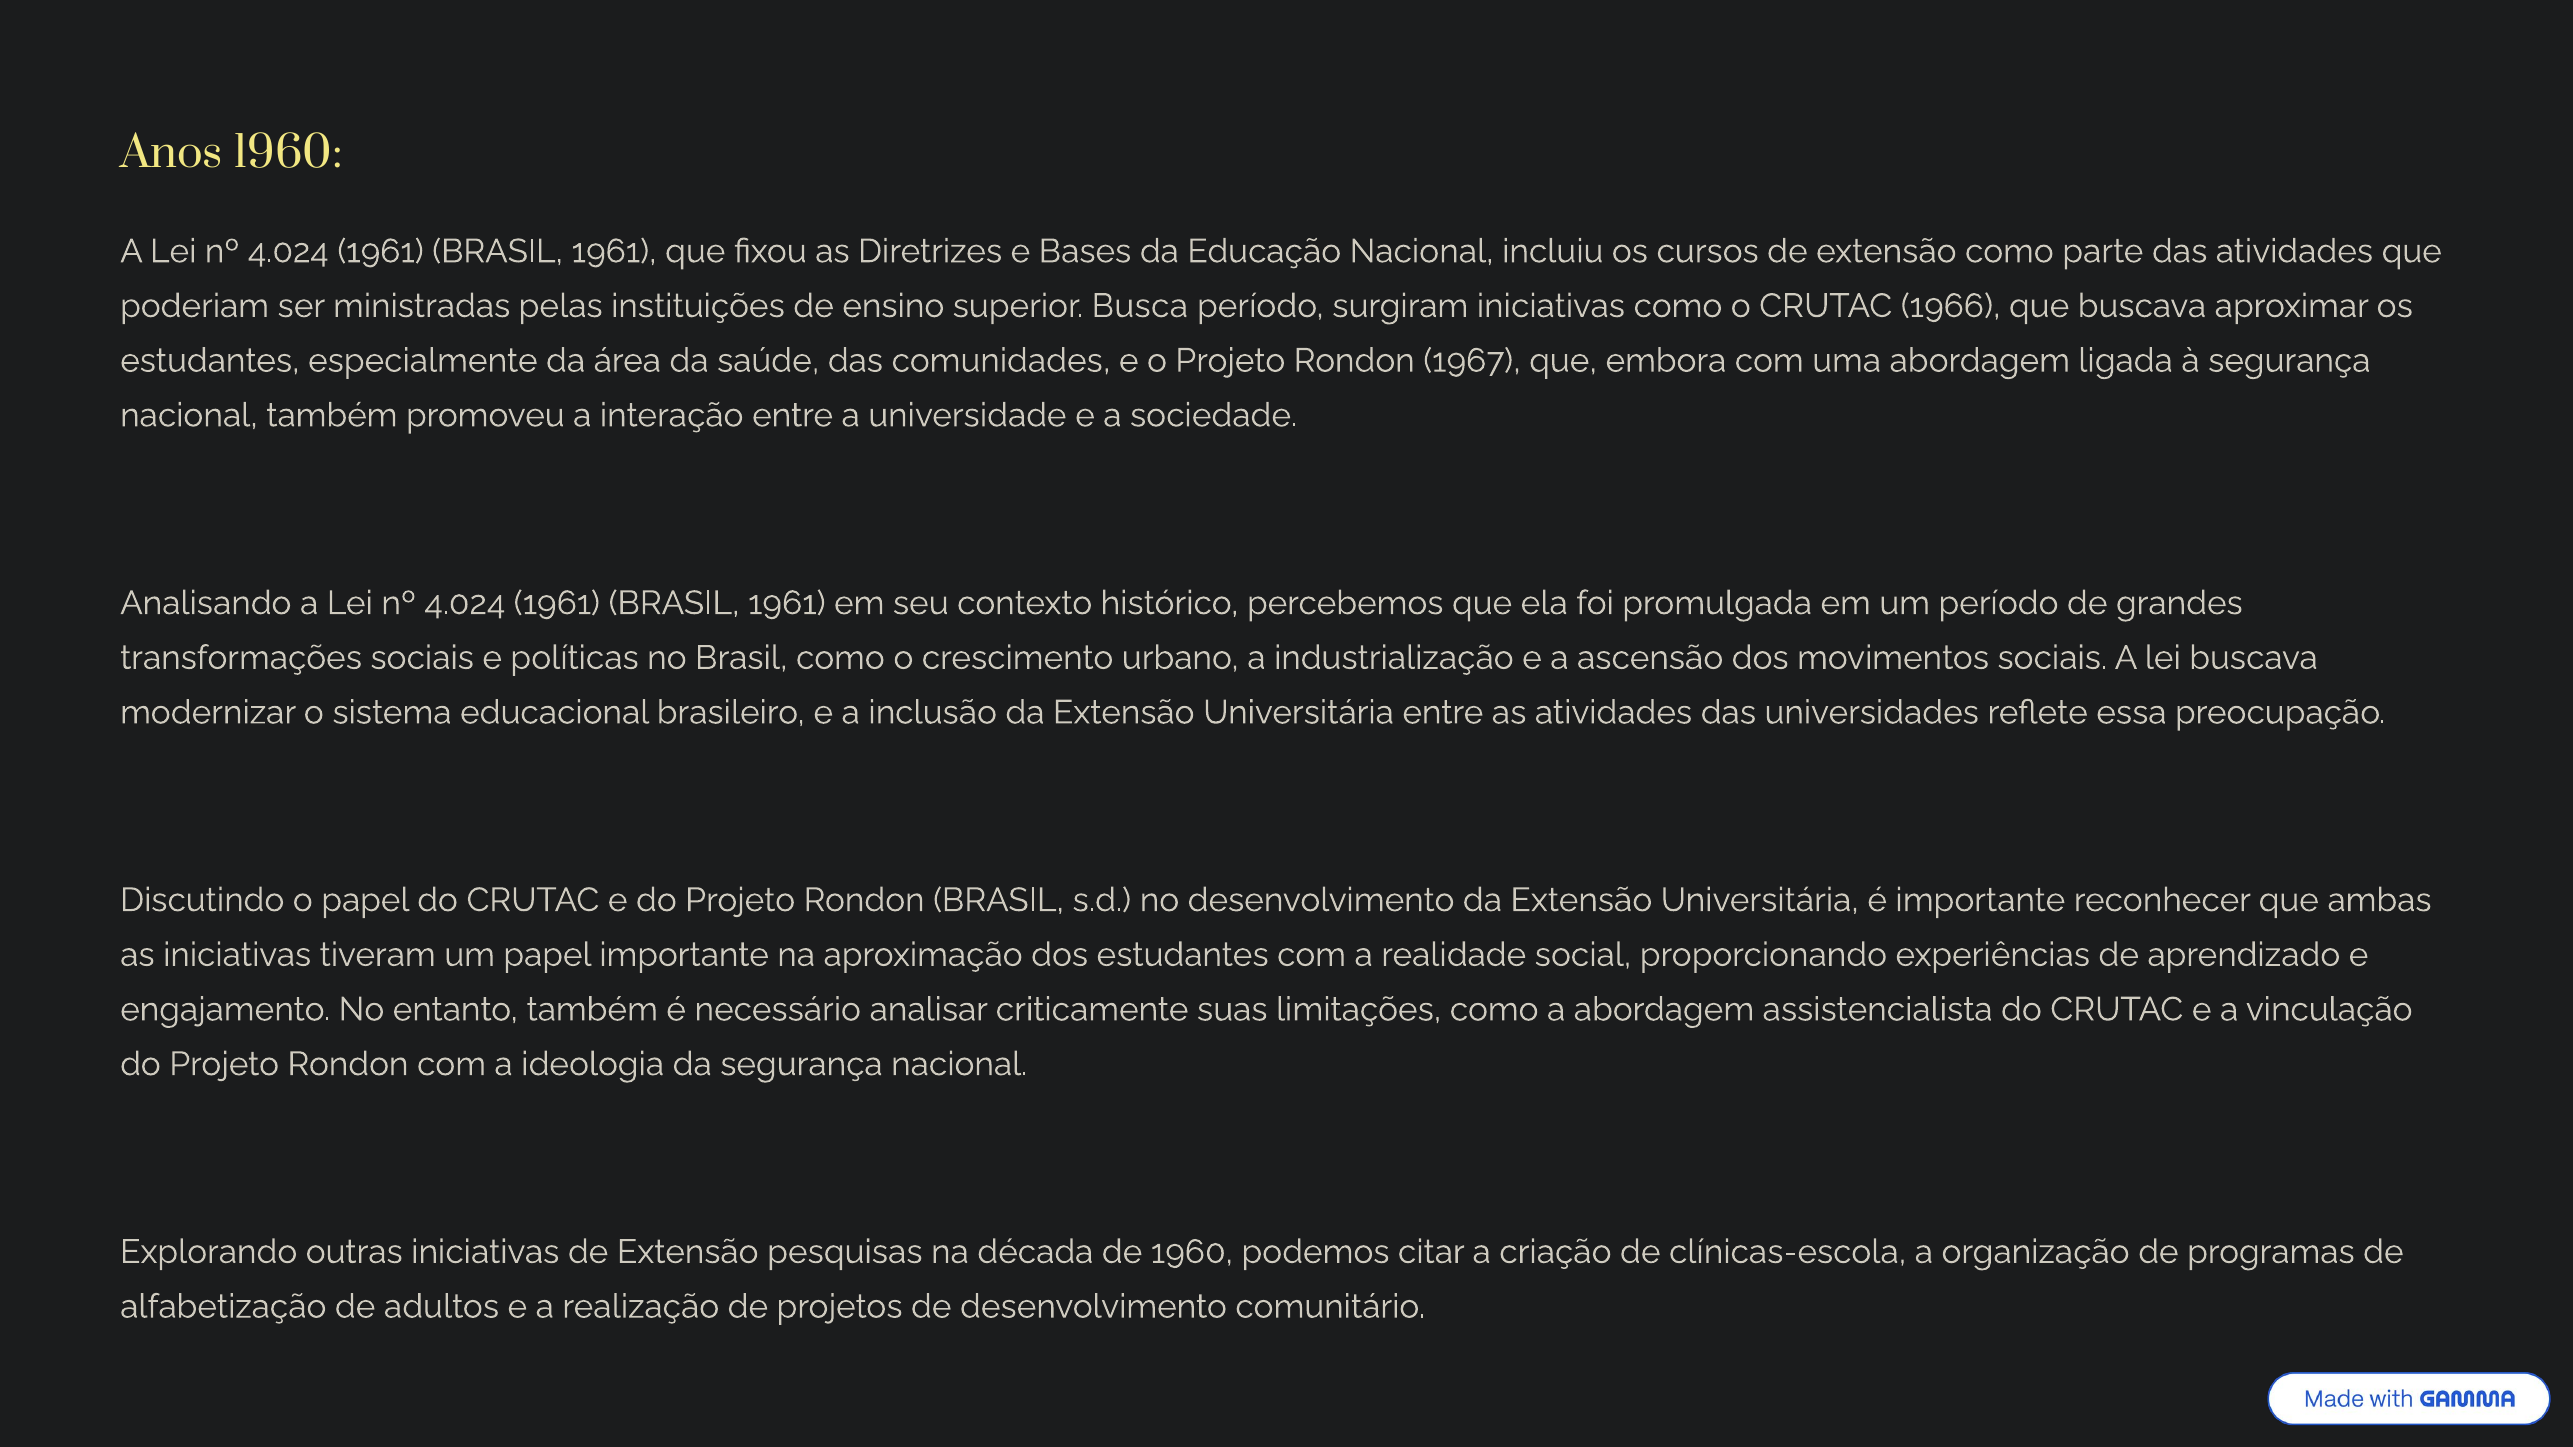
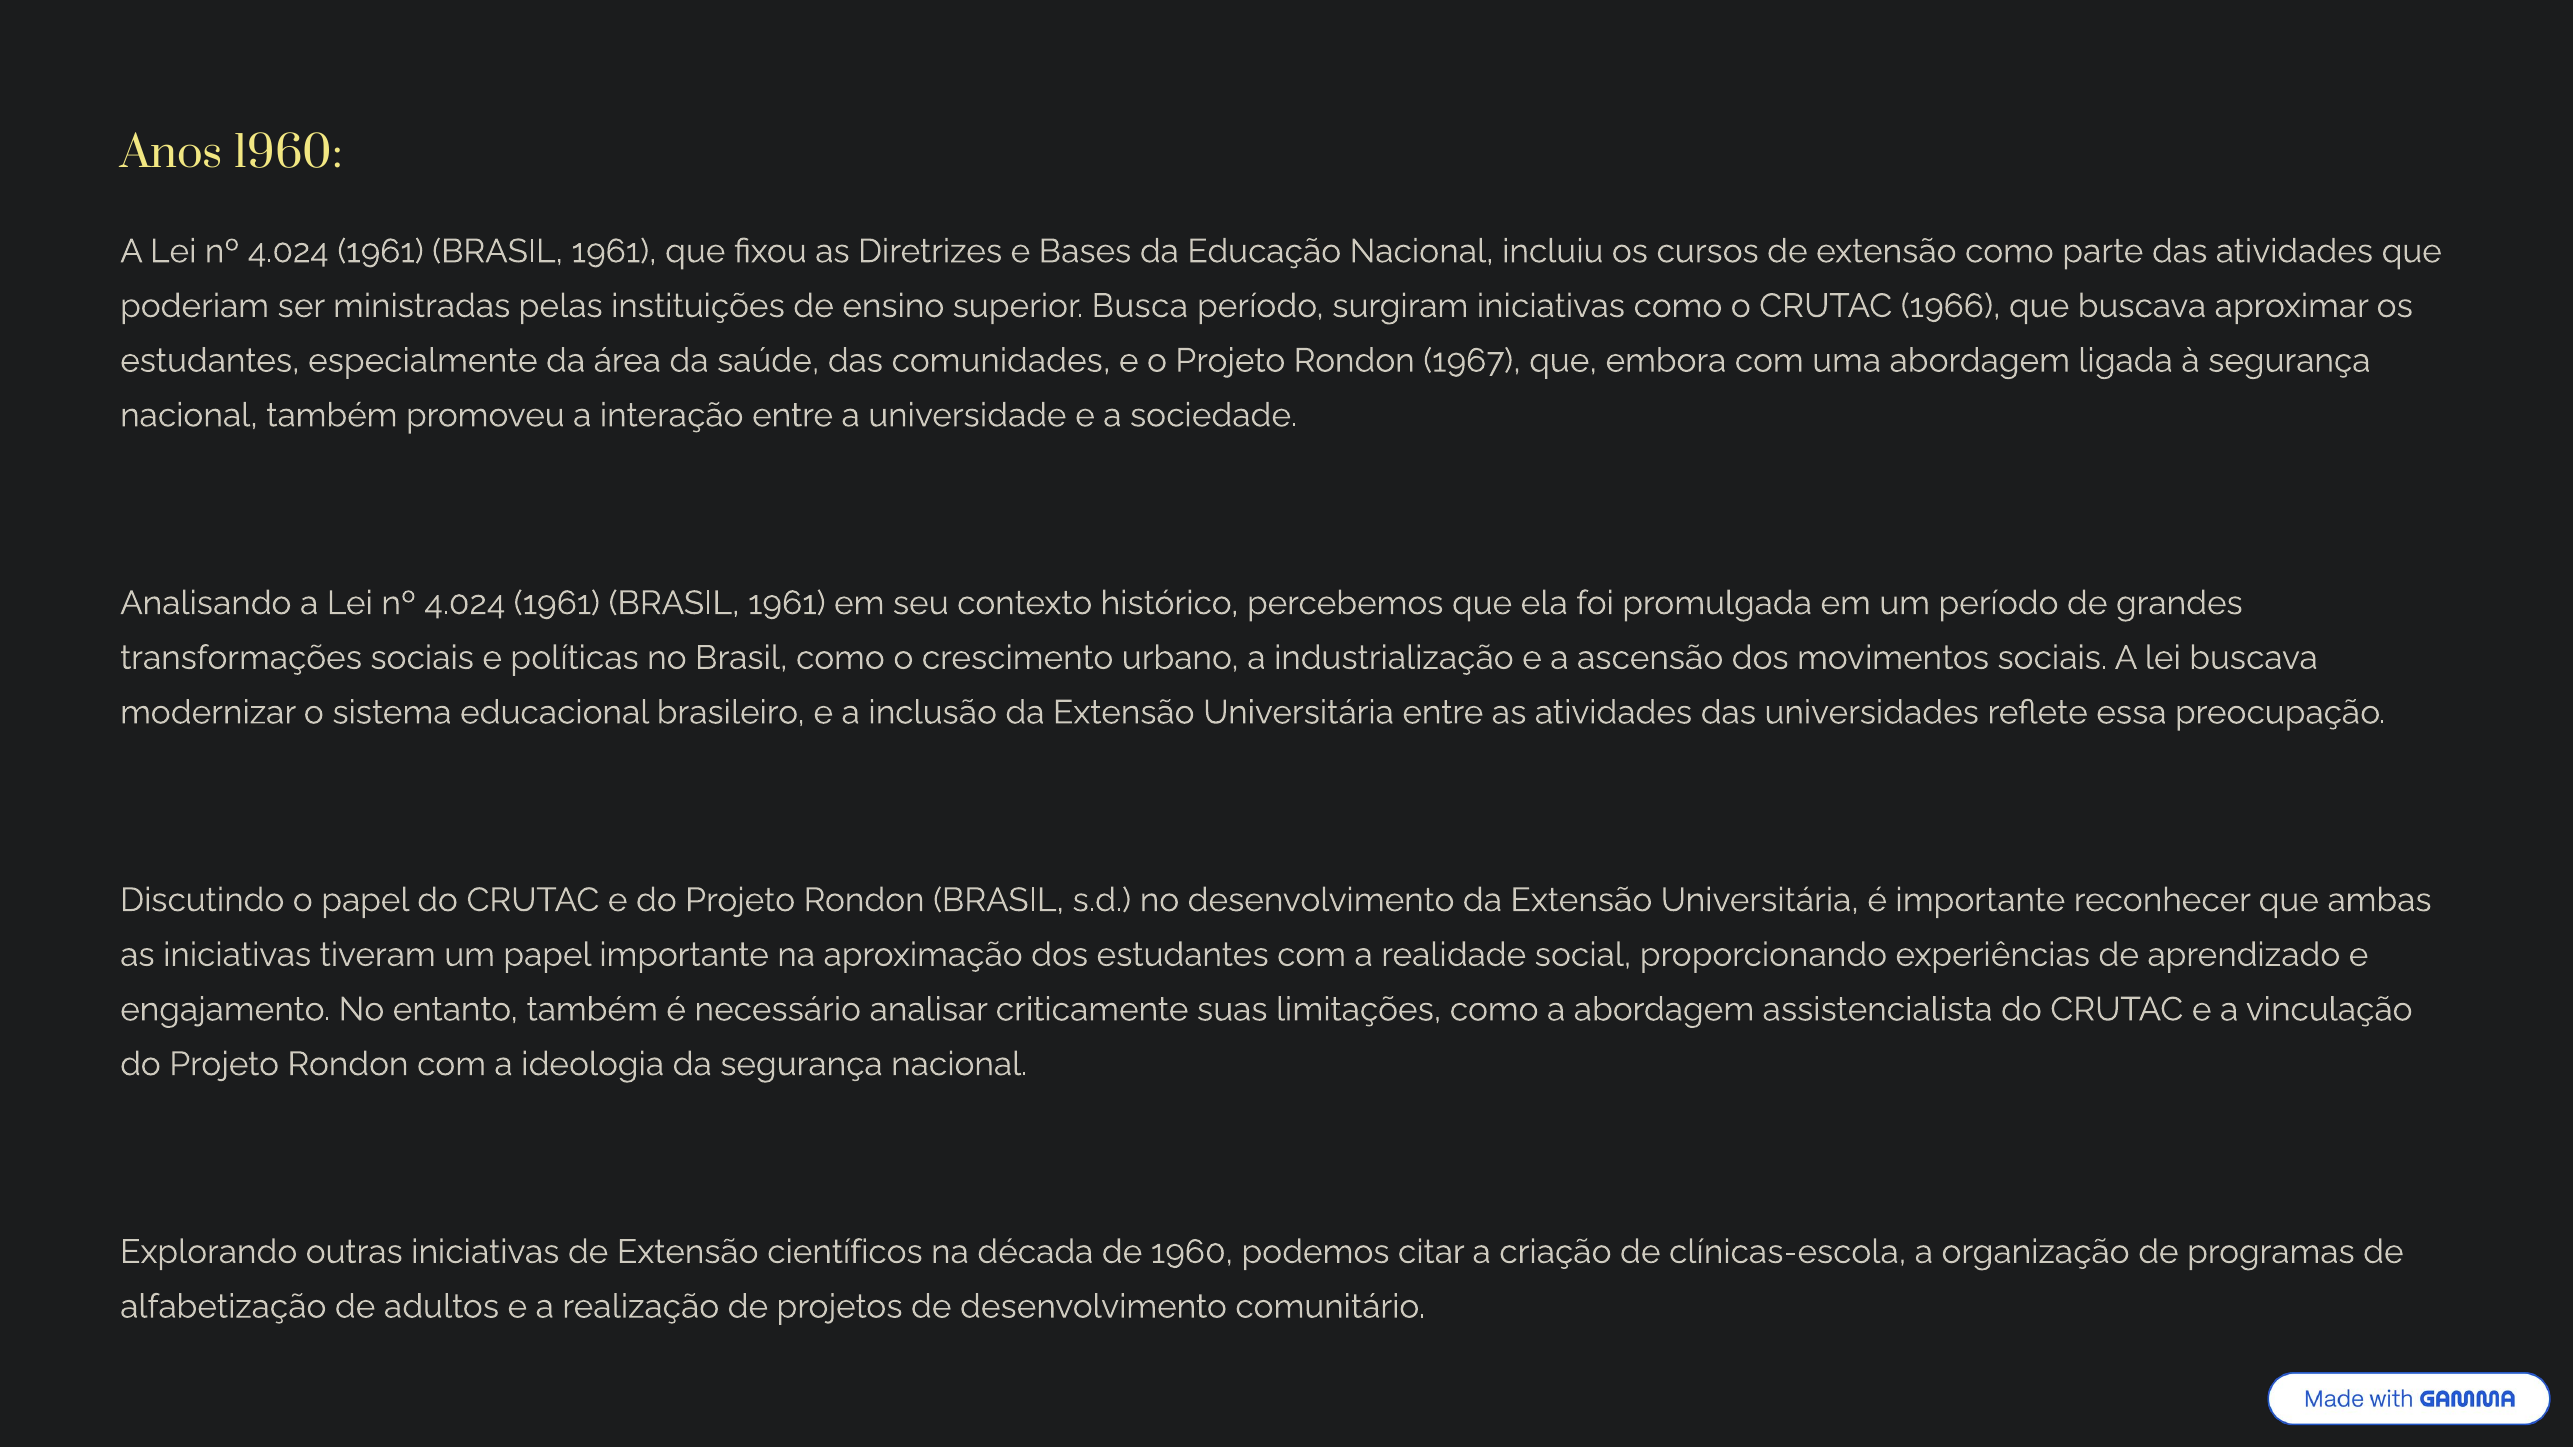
pesquisas: pesquisas -> científicos
